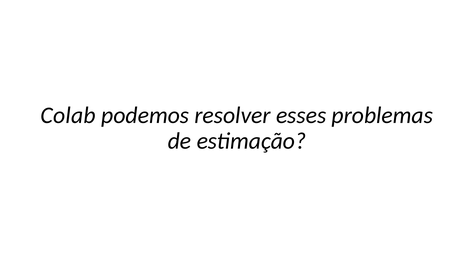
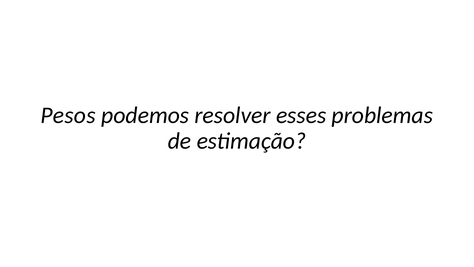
Colab: Colab -> Pesos
